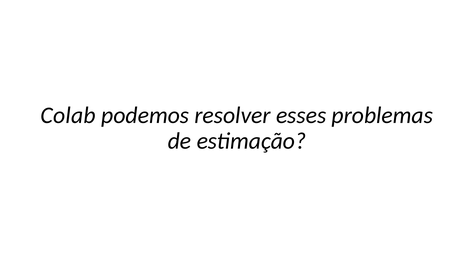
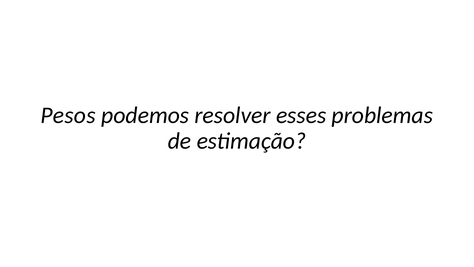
Colab: Colab -> Pesos
